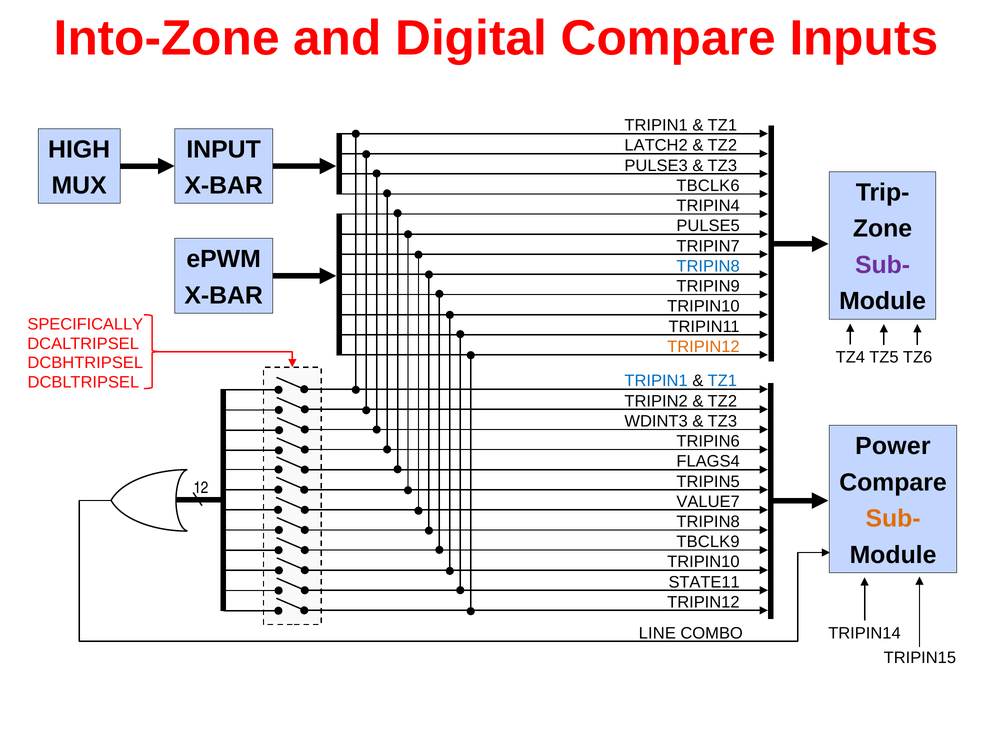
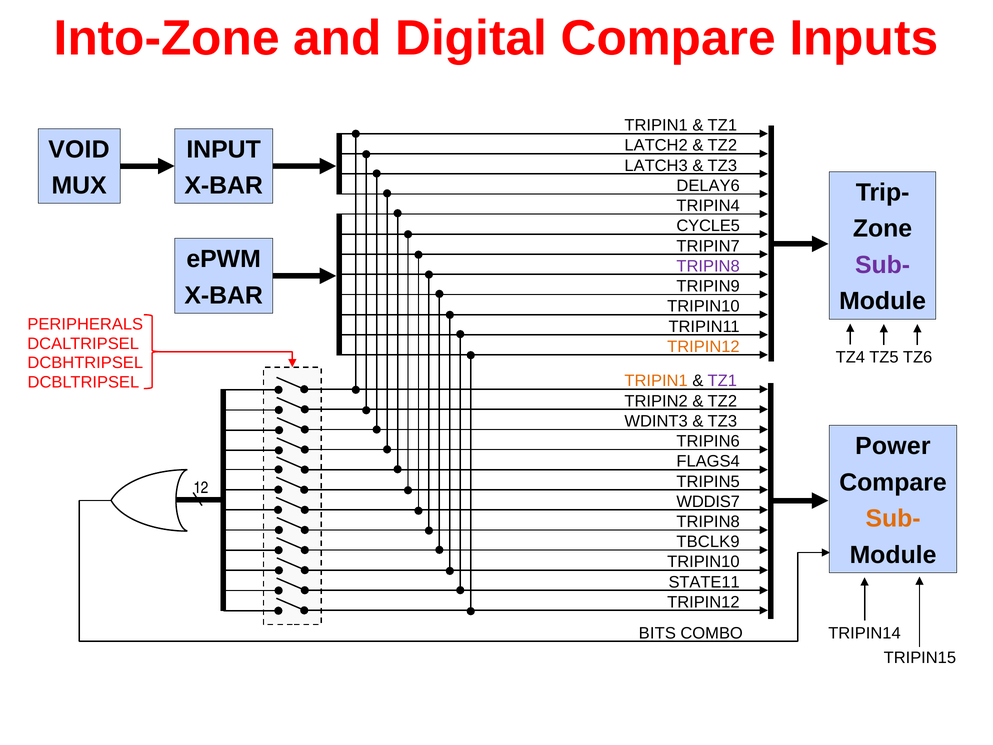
HIGH: HIGH -> VOID
PULSE3: PULSE3 -> LATCH3
TBCLK6: TBCLK6 -> DELAY6
PULSE5: PULSE5 -> CYCLE5
TRIPIN8 at (708, 266) colour: blue -> purple
SPECIFICALLY: SPECIFICALLY -> PERIPHERALS
TRIPIN1 at (656, 381) colour: blue -> orange
TZ1 at (722, 381) colour: blue -> purple
VALUE7: VALUE7 -> WDDIS7
LINE: LINE -> BITS
